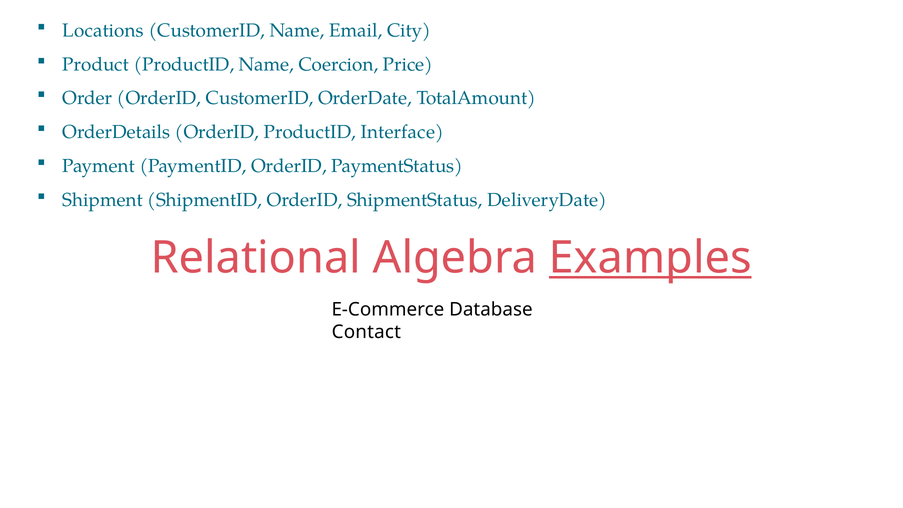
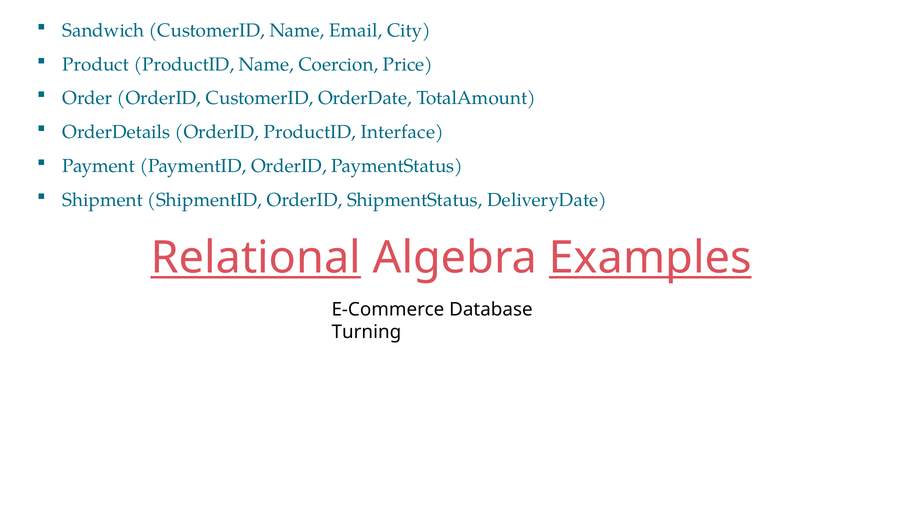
Locations: Locations -> Sandwich
Relational underline: none -> present
Contact: Contact -> Turning
